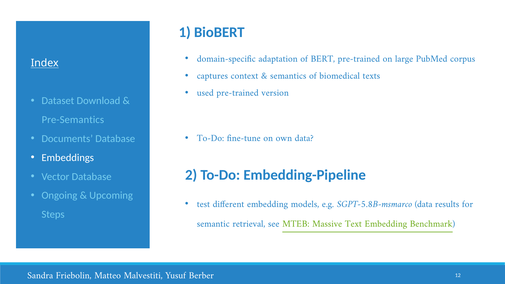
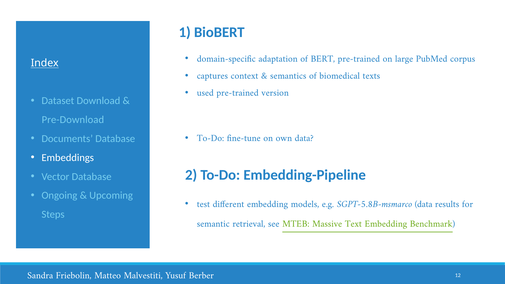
Pre-Semantics: Pre-Semantics -> Pre-Download
